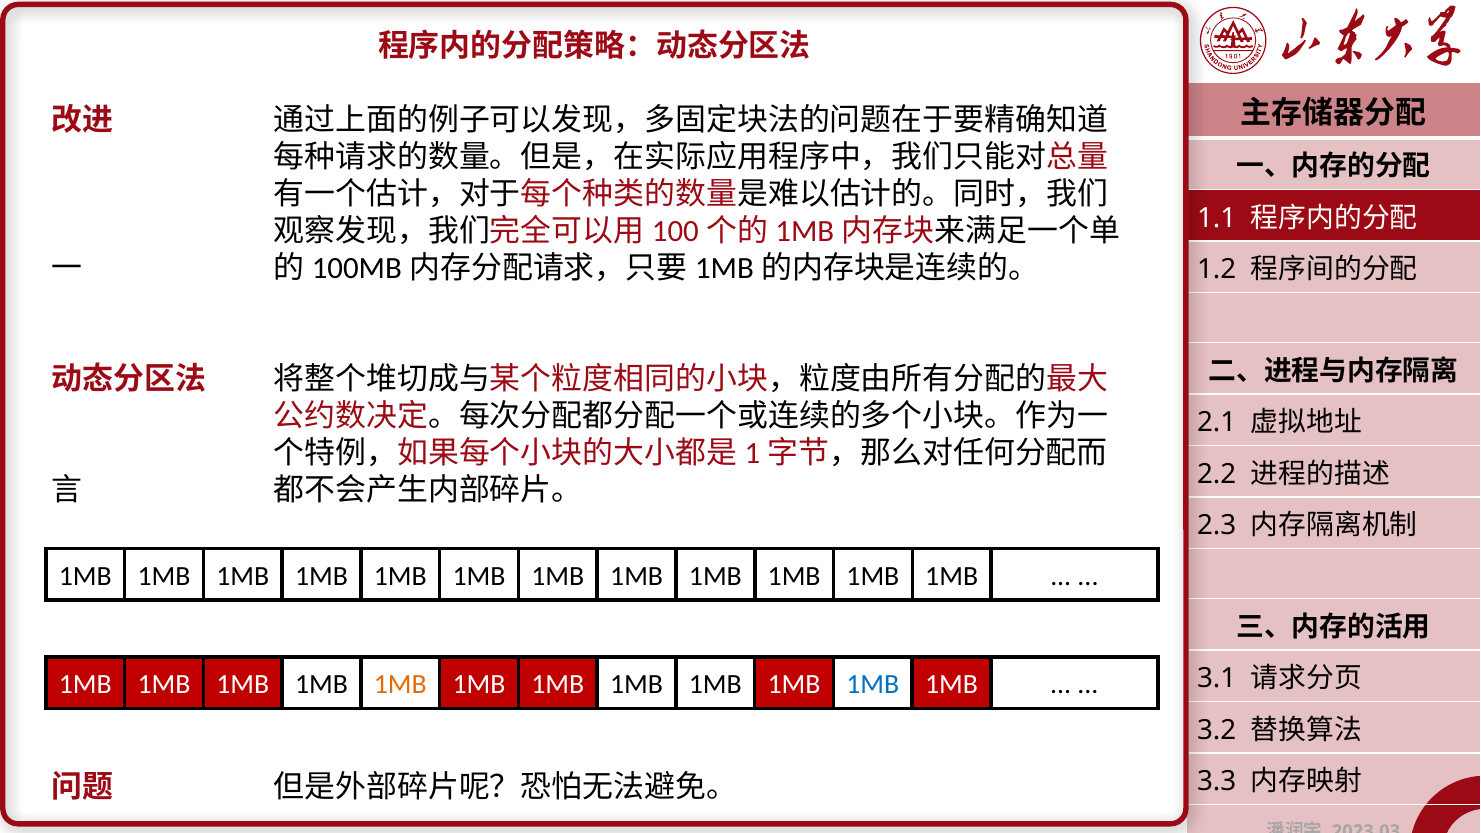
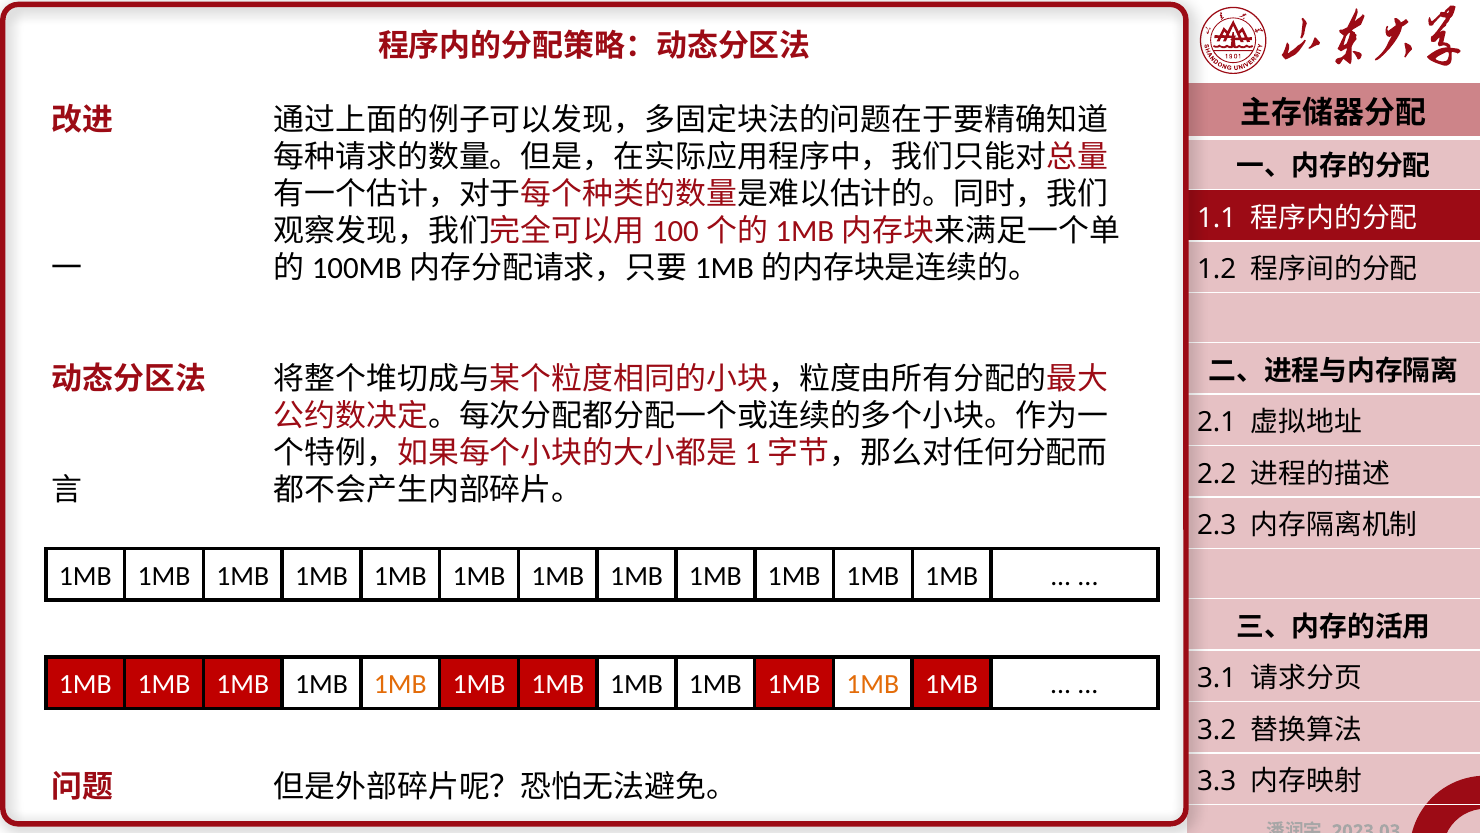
1MB at (873, 685) colour: blue -> orange
